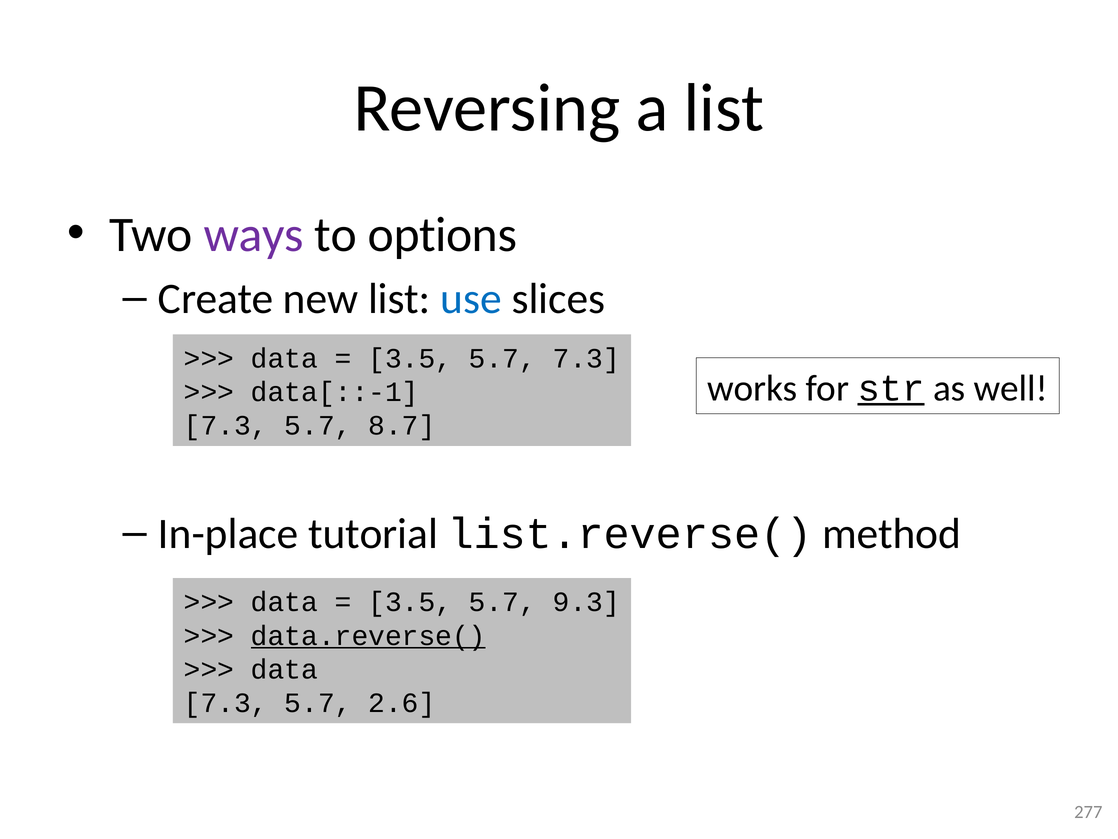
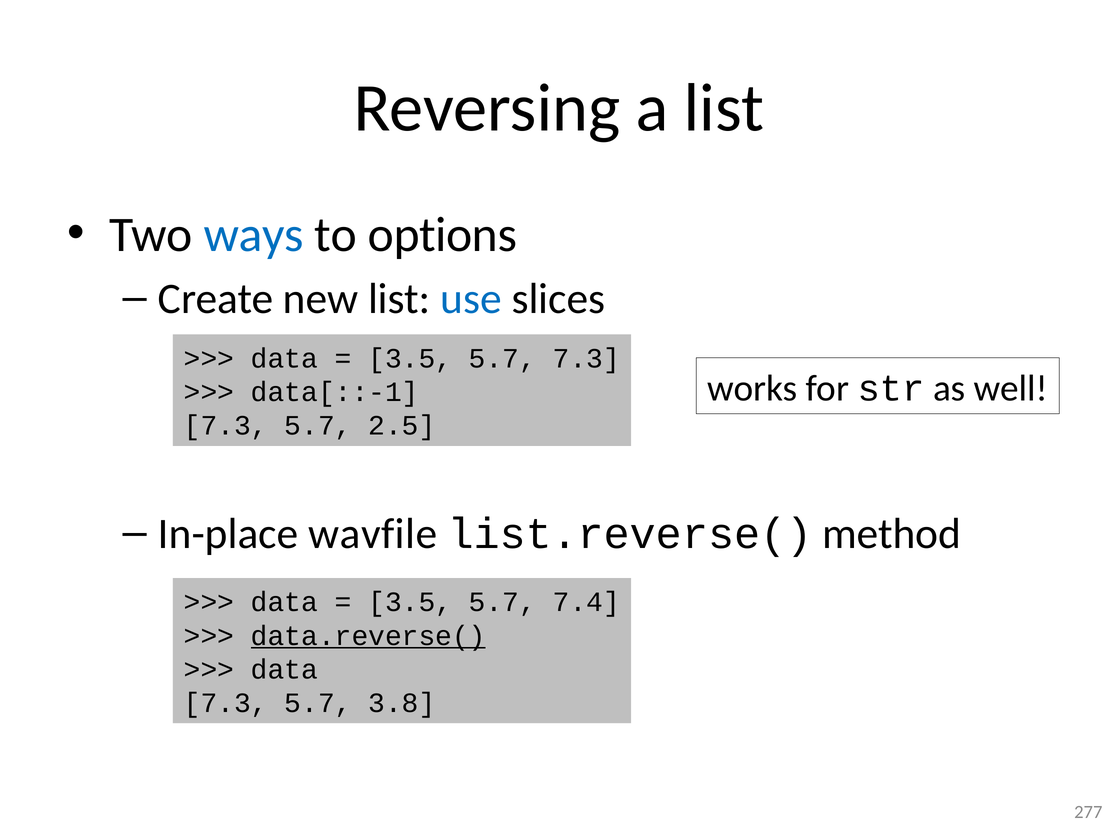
ways colour: purple -> blue
str underline: present -> none
8.7: 8.7 -> 2.5
tutorial: tutorial -> wavfile
9.3: 9.3 -> 7.4
2.6: 2.6 -> 3.8
